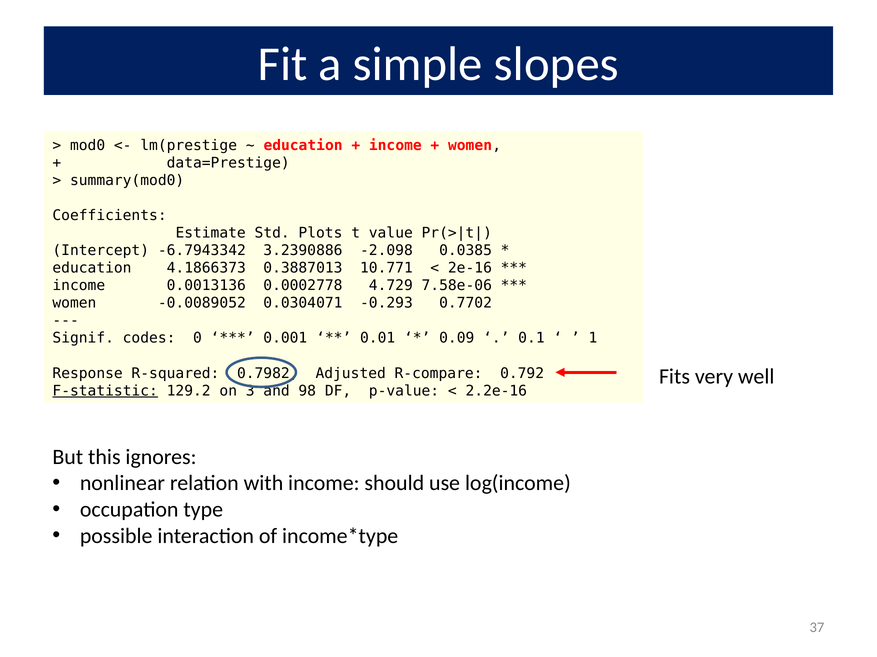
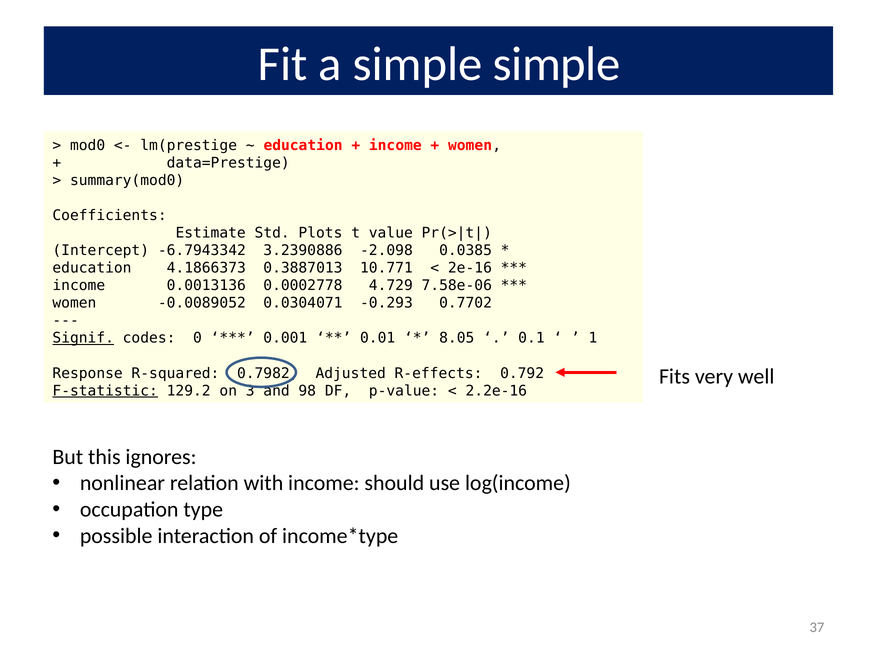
simple slopes: slopes -> simple
Signif underline: none -> present
0.09: 0.09 -> 8.05
R-compare: R-compare -> R-effects
